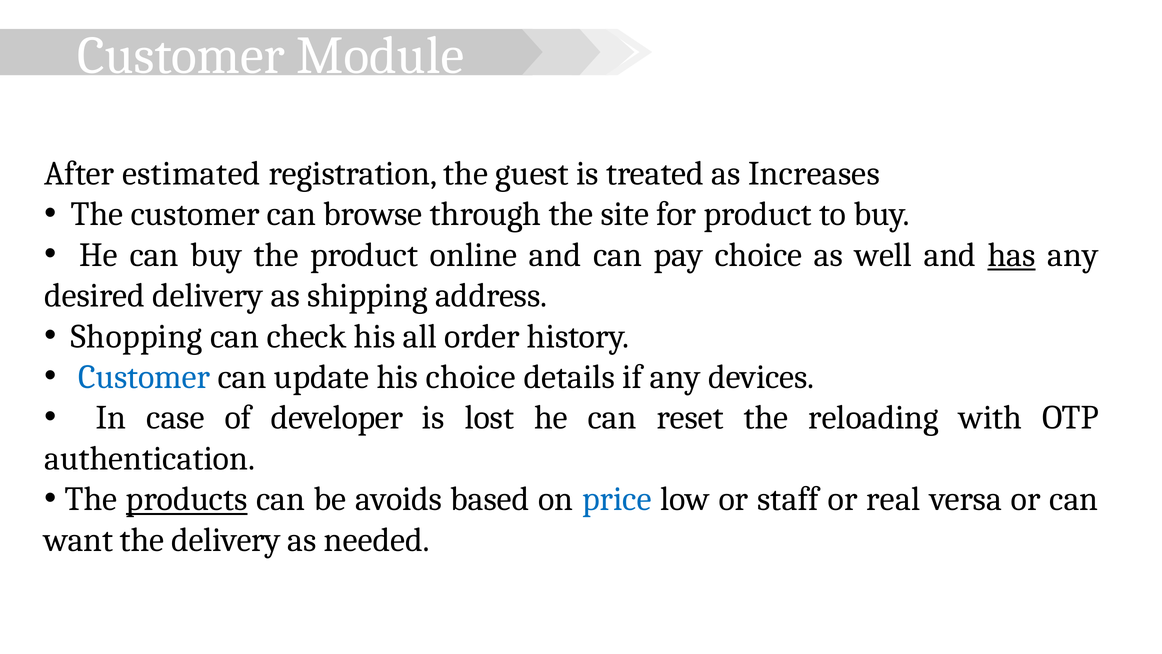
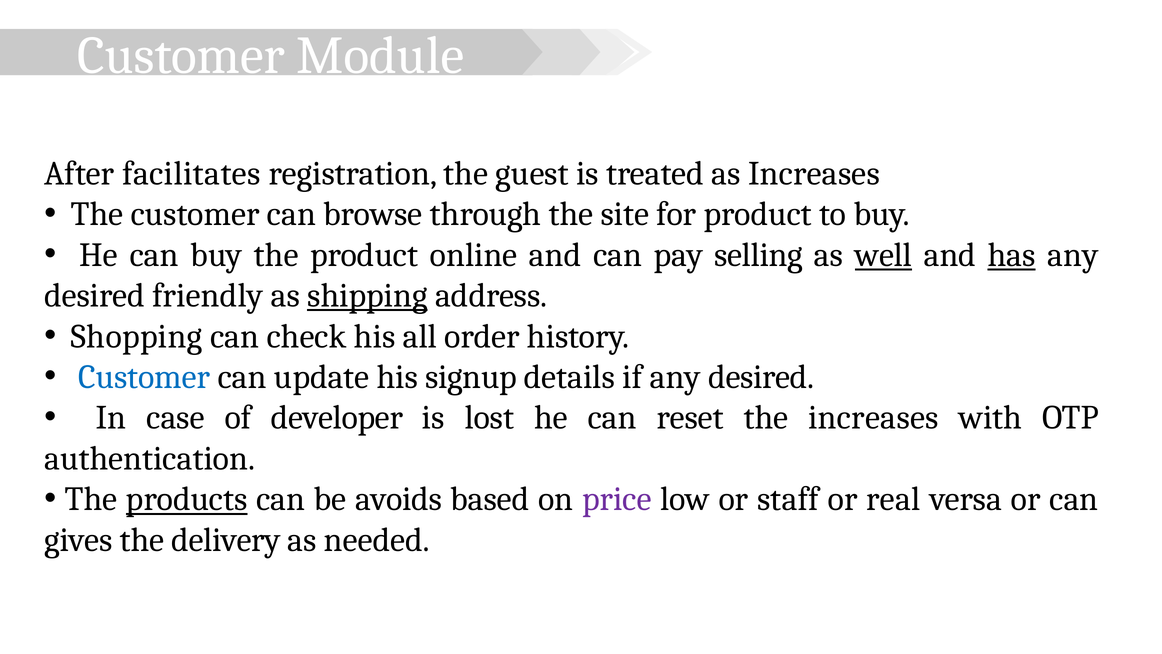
estimated: estimated -> facilitates
pay choice: choice -> selling
well underline: none -> present
desired delivery: delivery -> friendly
shipping underline: none -> present
his choice: choice -> signup
if any devices: devices -> desired
the reloading: reloading -> increases
price colour: blue -> purple
want: want -> gives
